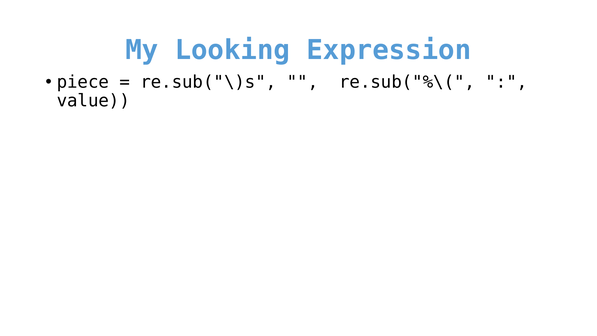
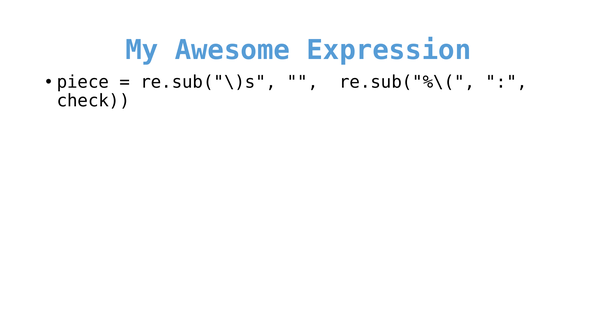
Looking: Looking -> Awesome
value: value -> check
